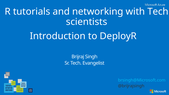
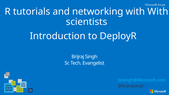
with Tech: Tech -> With
